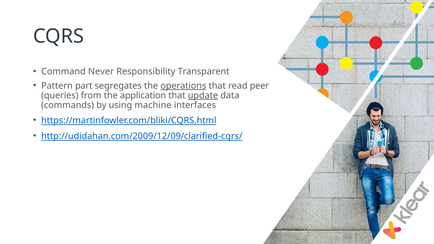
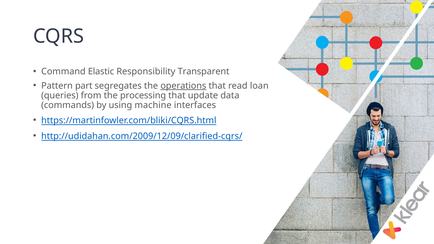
Never: Never -> Elastic
peer: peer -> loan
application: application -> processing
update underline: present -> none
